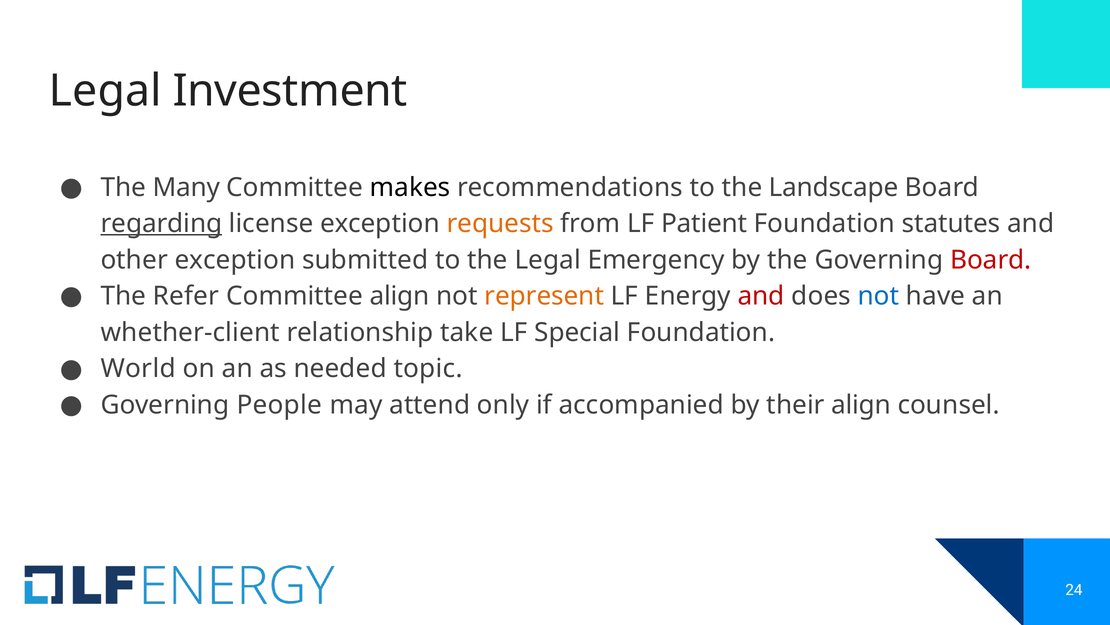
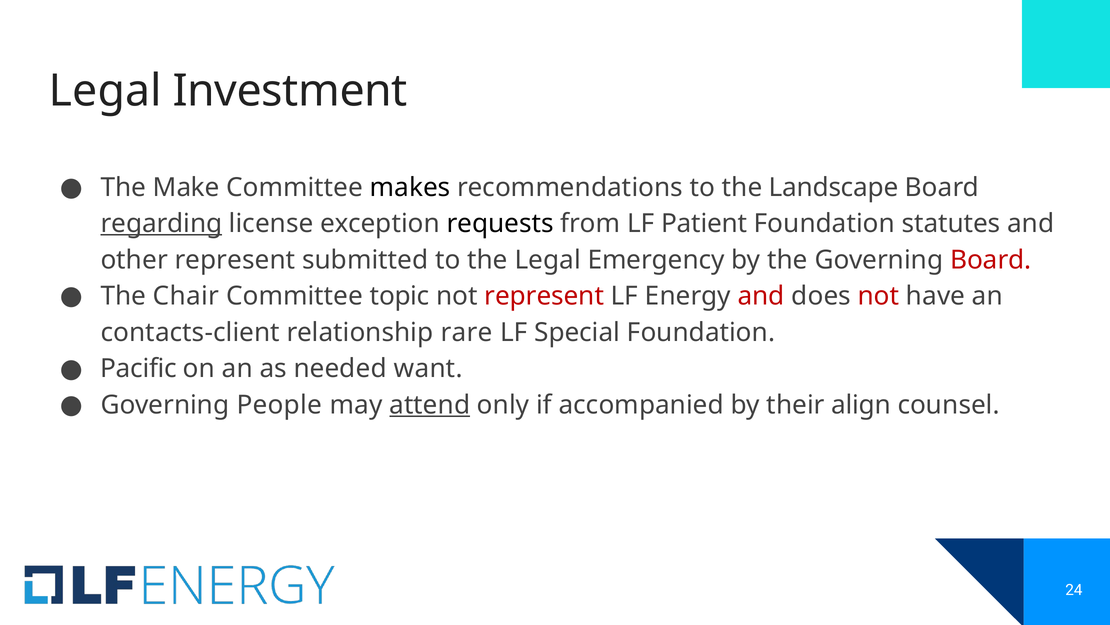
Many: Many -> Make
requests colour: orange -> black
other exception: exception -> represent
Refer: Refer -> Chair
Committee align: align -> topic
represent at (544, 296) colour: orange -> red
not at (878, 296) colour: blue -> red
whether-client: whether-client -> contacts-client
take: take -> rare
World: World -> Pacific
topic: topic -> want
attend underline: none -> present
